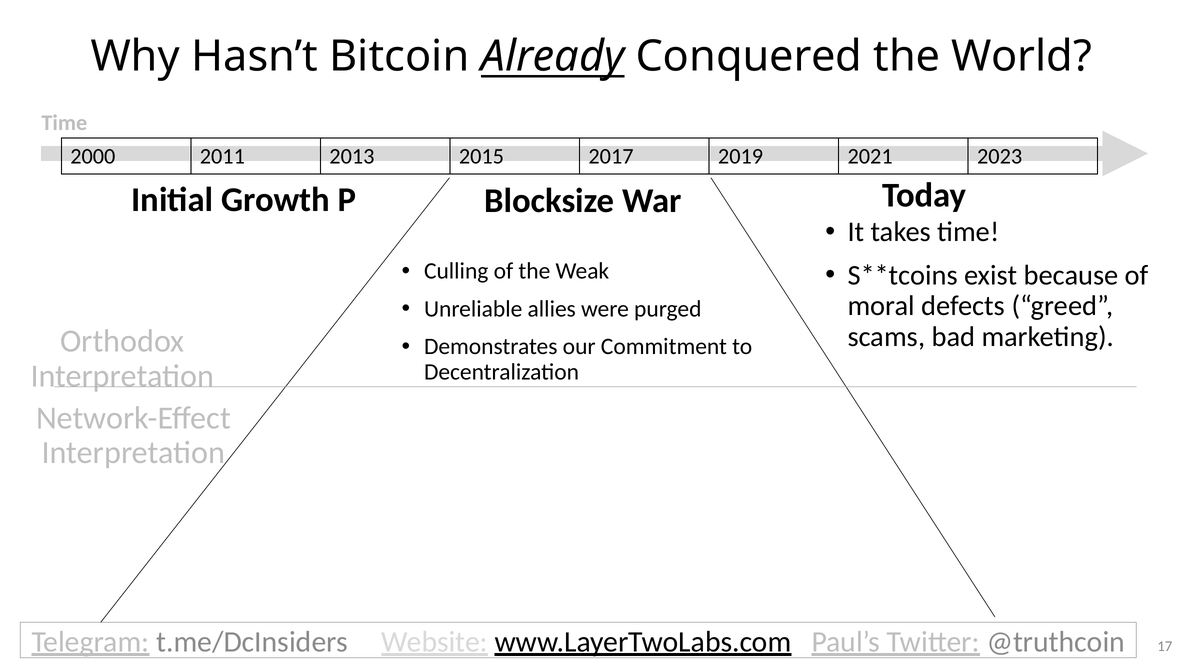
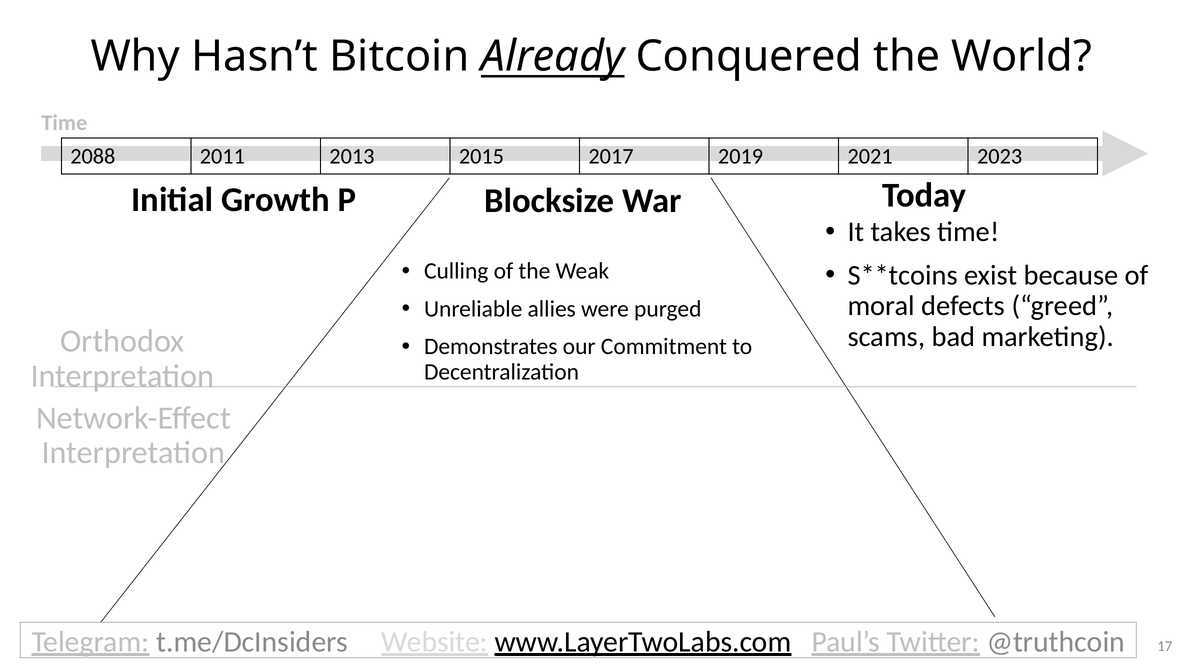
2000: 2000 -> 2088
